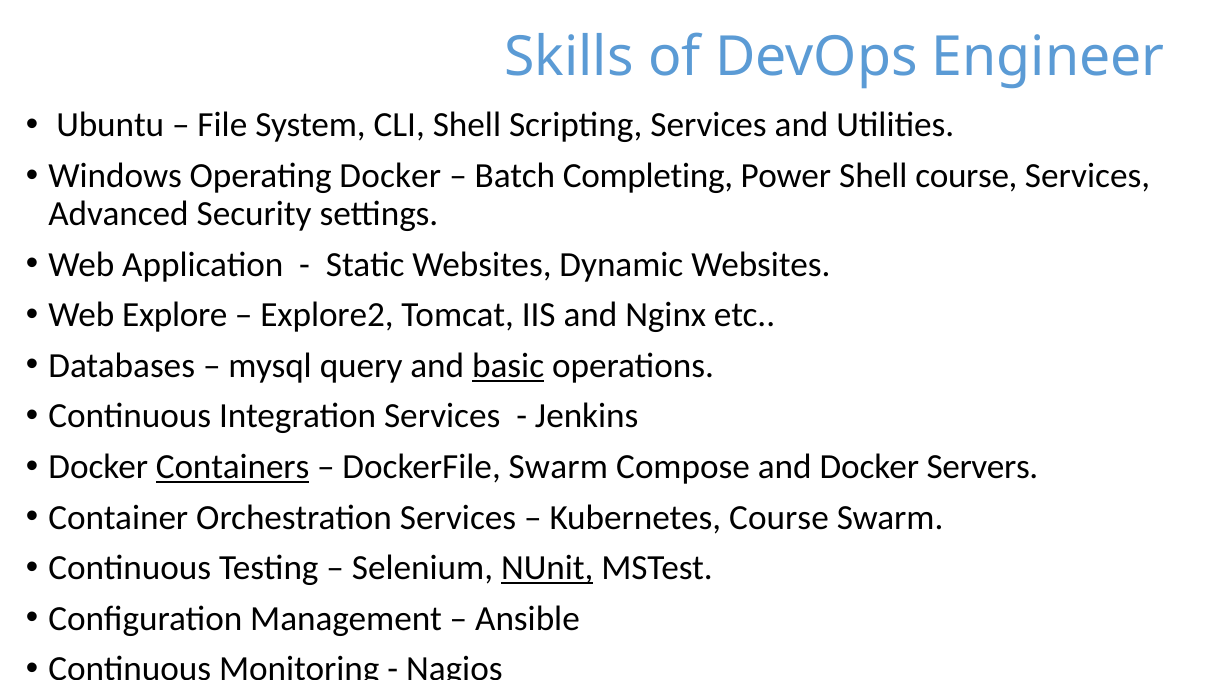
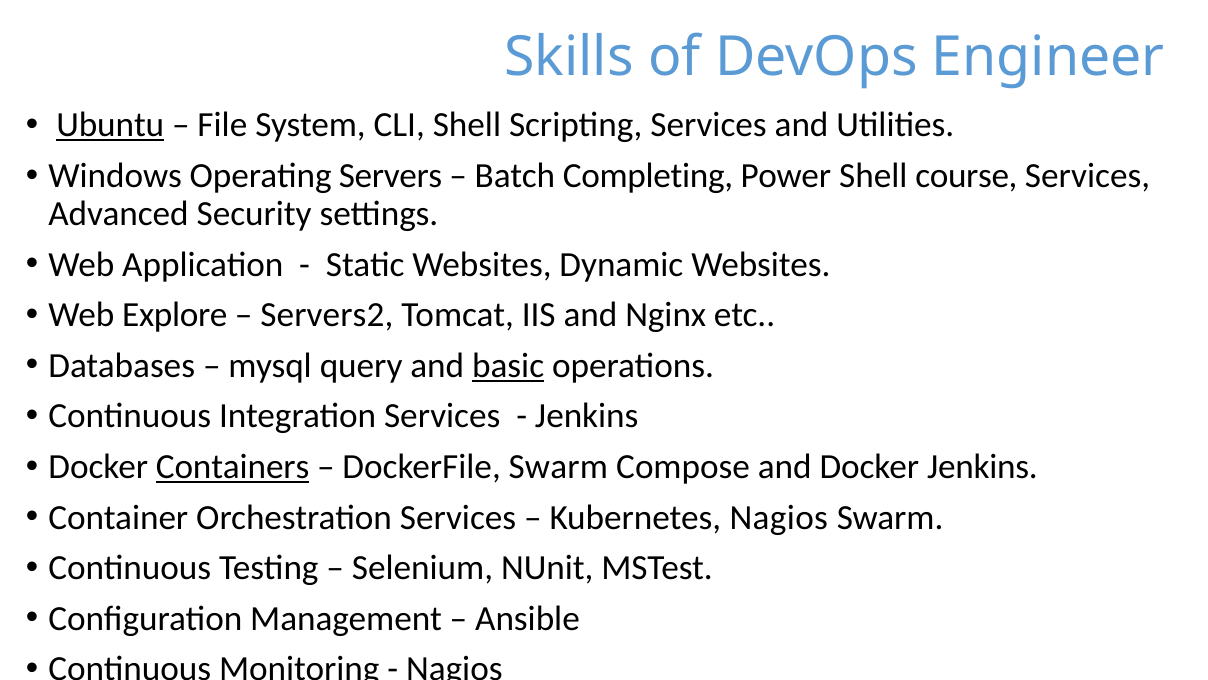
Ubuntu underline: none -> present
Operating Docker: Docker -> Servers
Explore2: Explore2 -> Servers2
Docker Servers: Servers -> Jenkins
Kubernetes Course: Course -> Nagios
NUnit underline: present -> none
